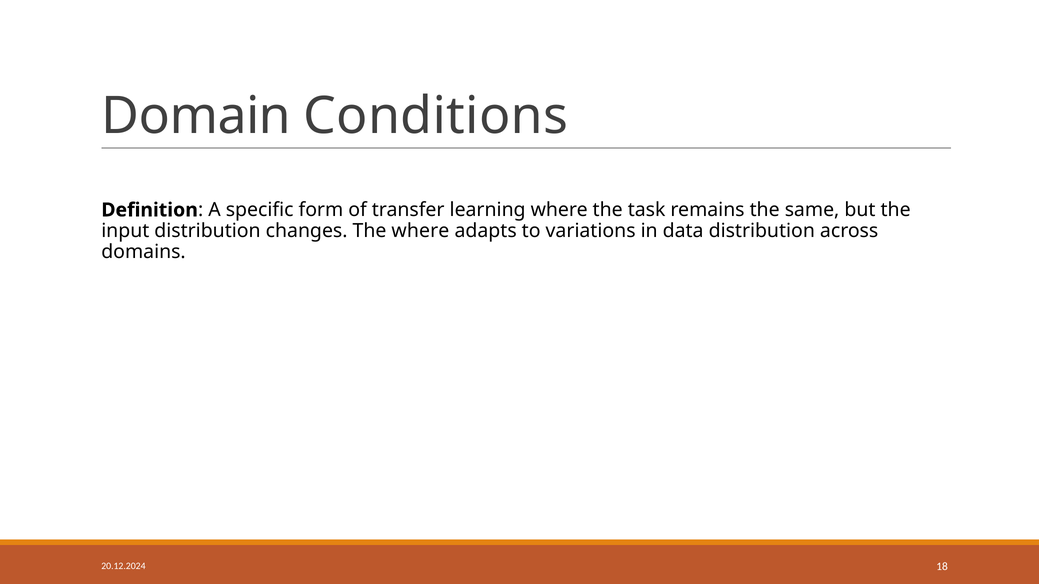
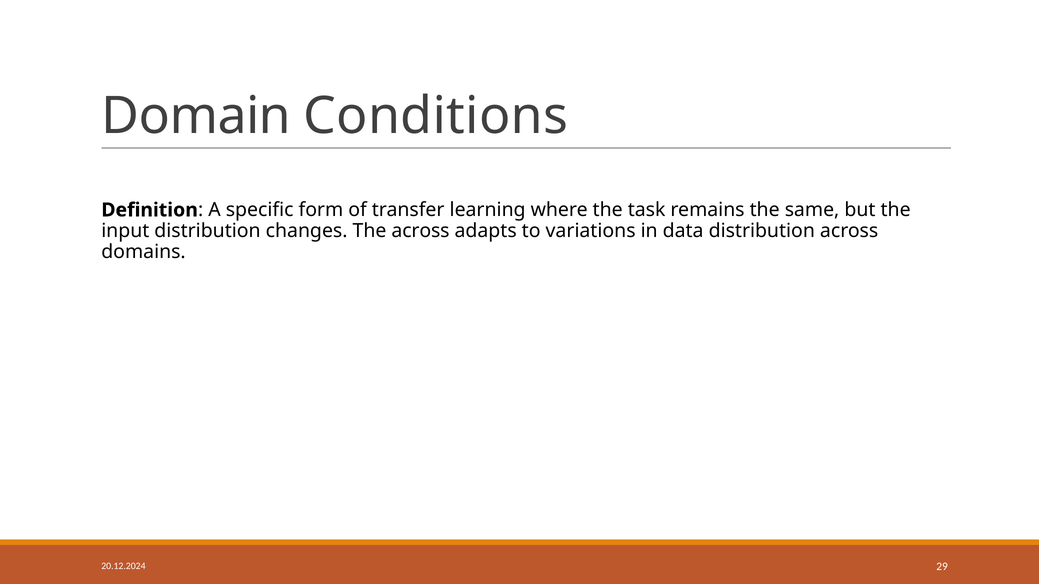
The where: where -> across
18: 18 -> 29
